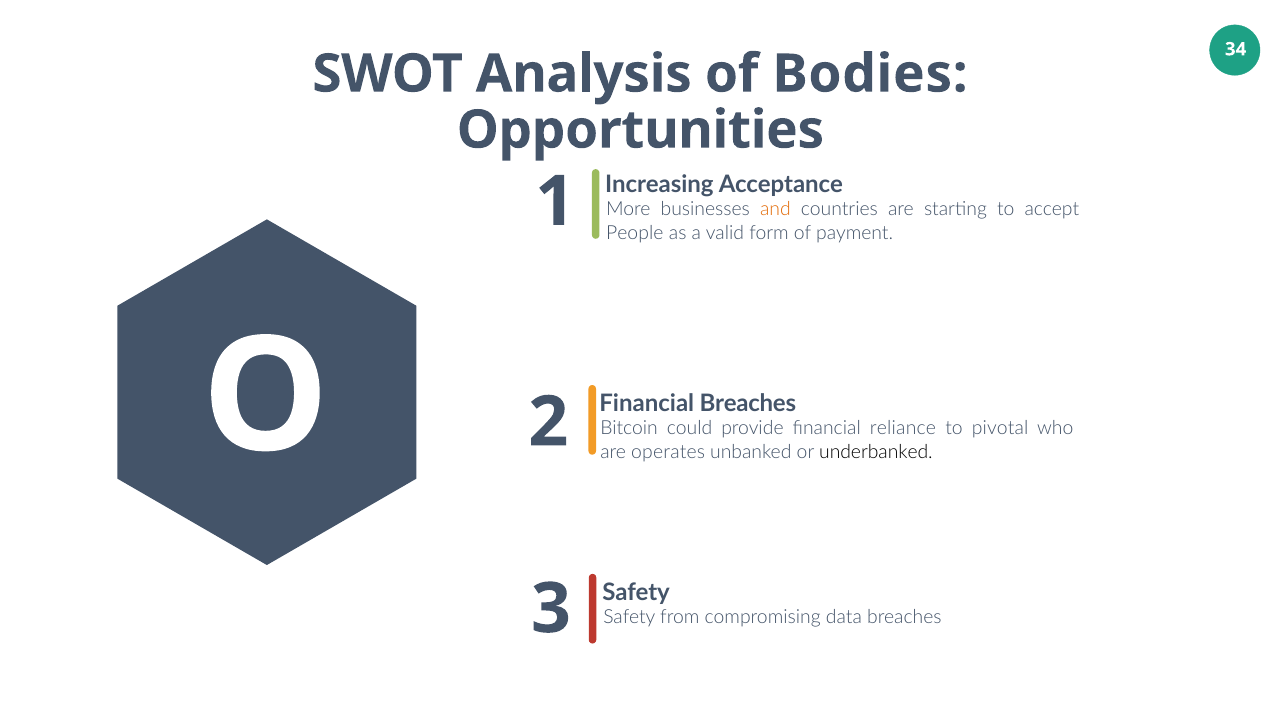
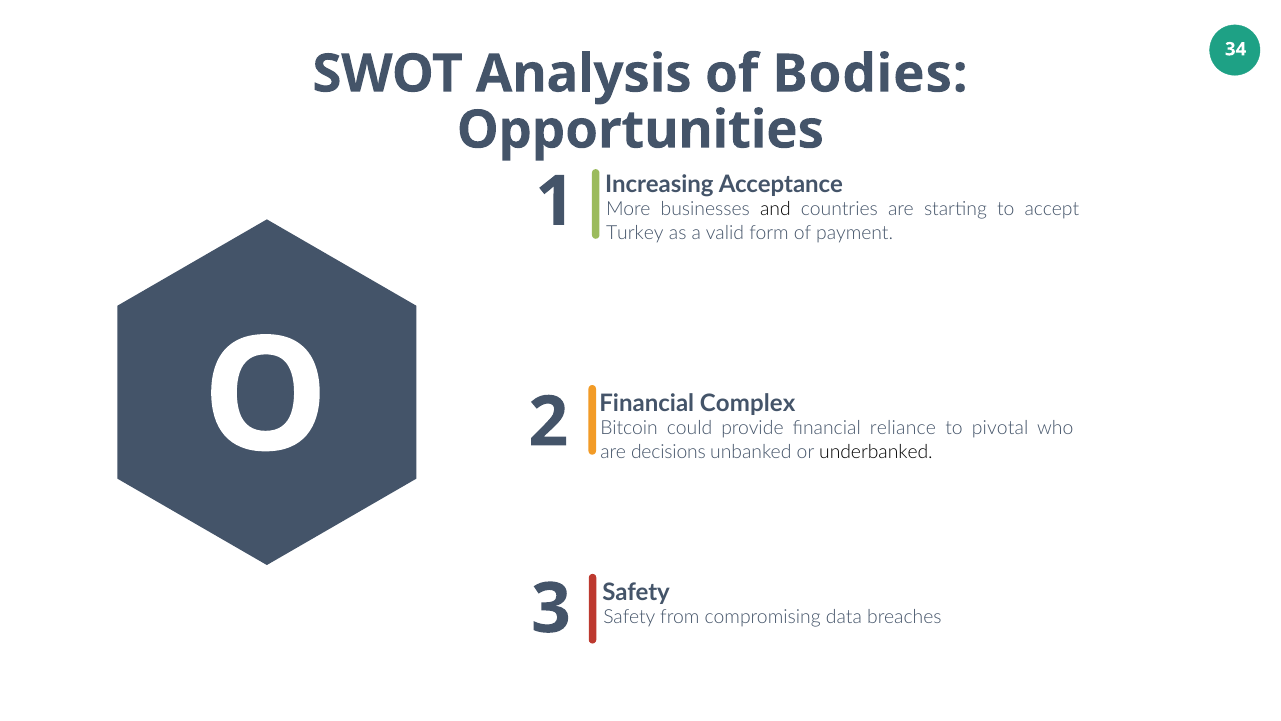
and colour: orange -> black
People: People -> Turkey
Financial Breaches: Breaches -> Complex
operates: operates -> decisions
